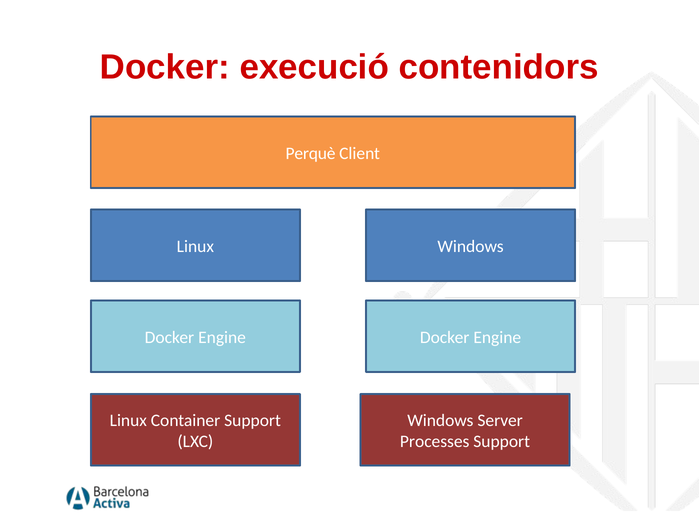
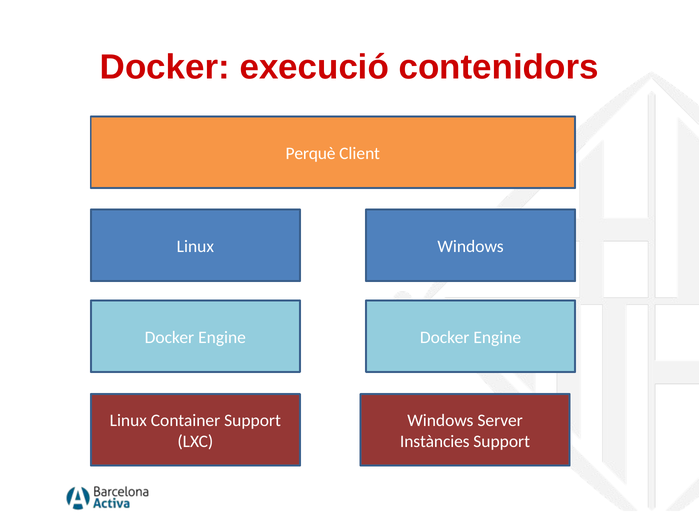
Processes: Processes -> Instàncies
